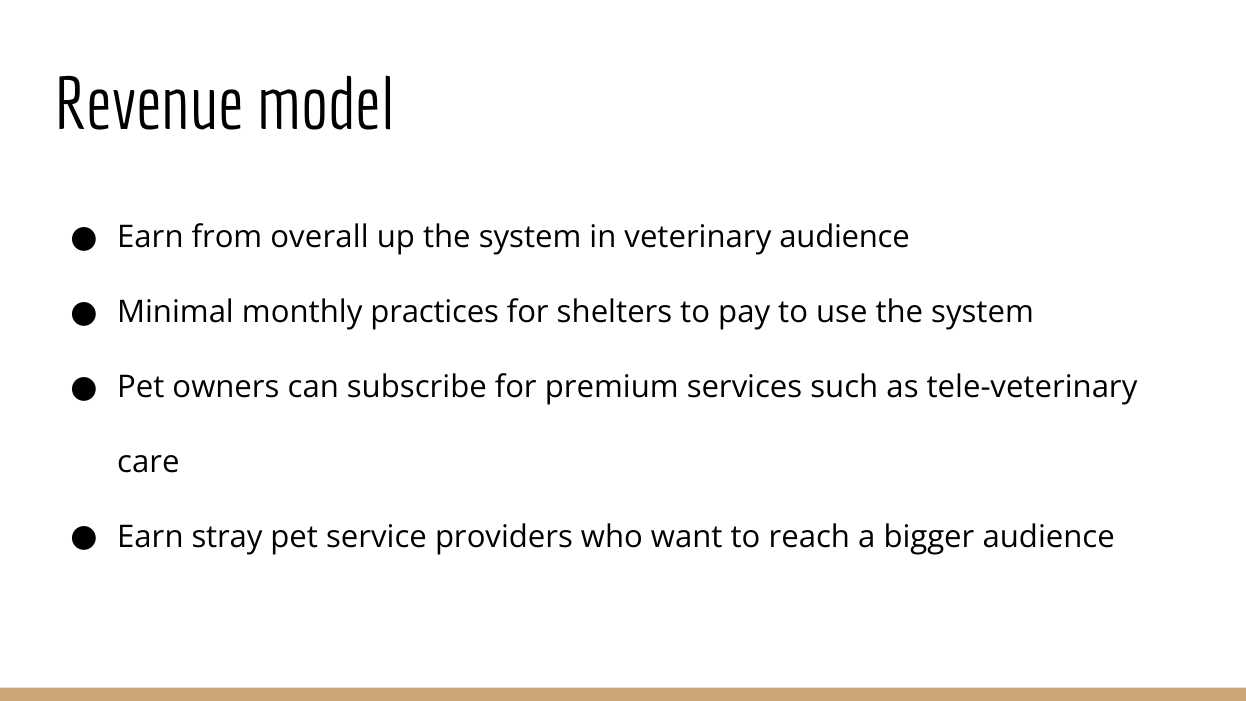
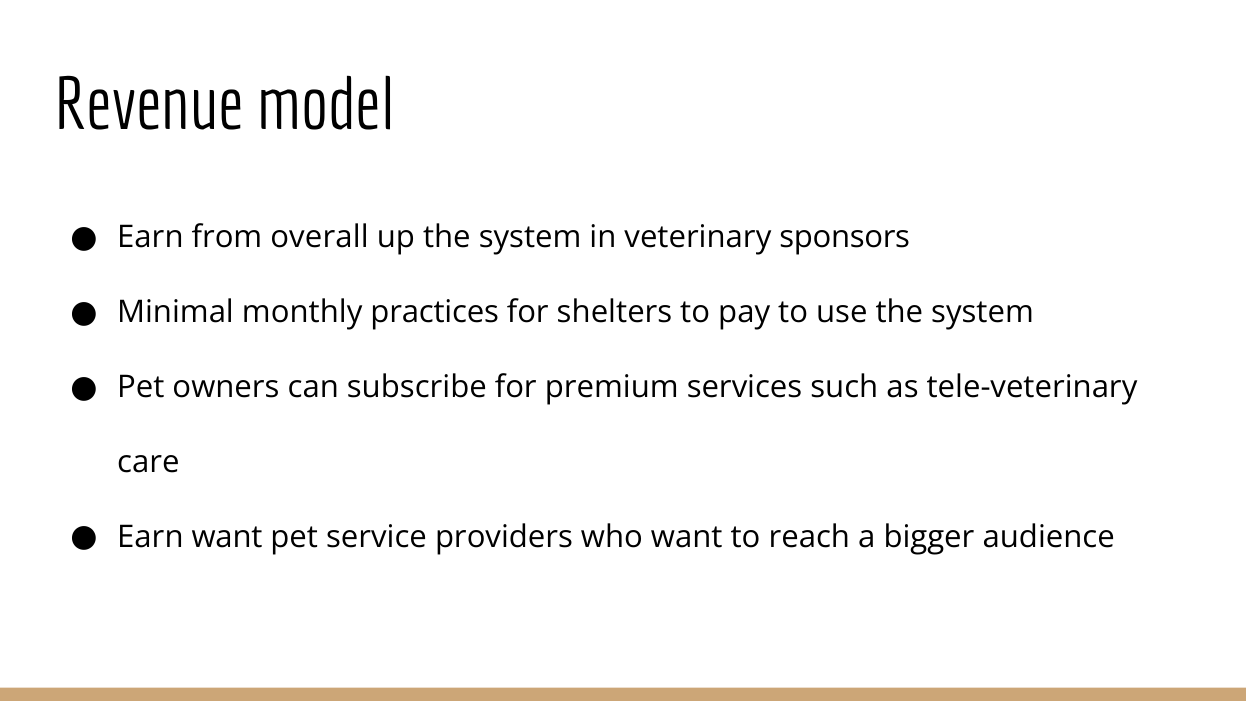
veterinary audience: audience -> sponsors
Earn stray: stray -> want
